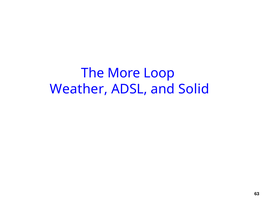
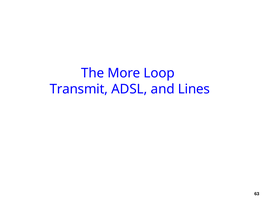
Weather: Weather -> Transmit
Solid: Solid -> Lines
